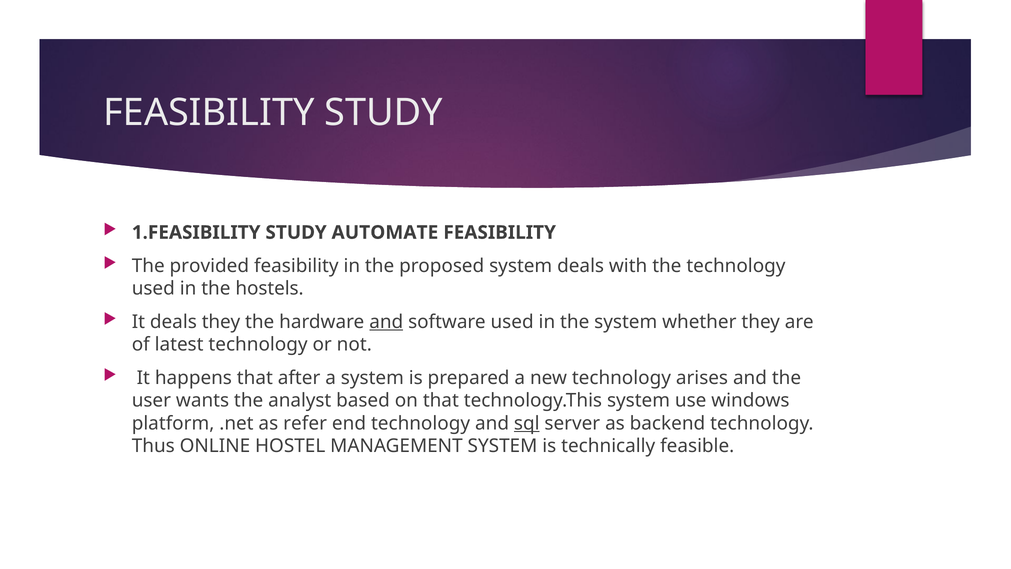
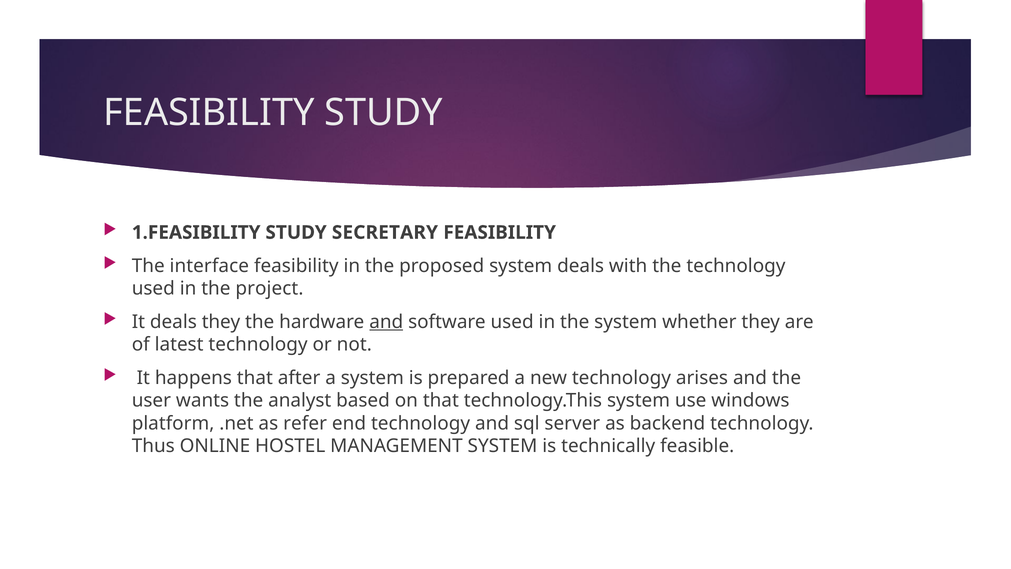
AUTOMATE: AUTOMATE -> SECRETARY
provided: provided -> interface
hostels: hostels -> project
sql underline: present -> none
